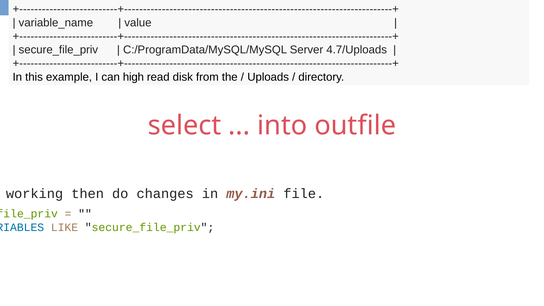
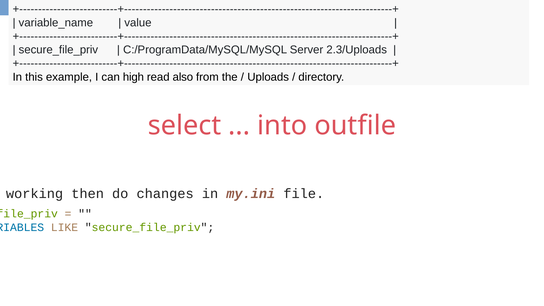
4.7/Uploads: 4.7/Uploads -> 2.3/Uploads
disk: disk -> also
